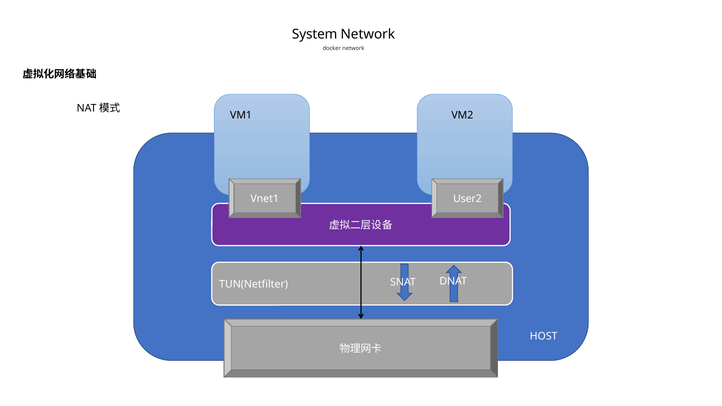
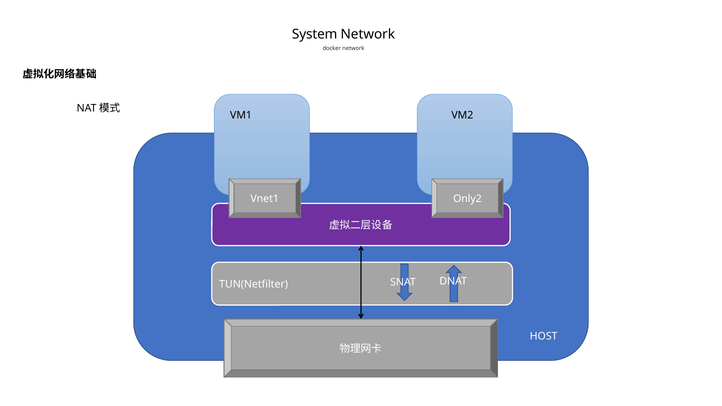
User2: User2 -> Only2
